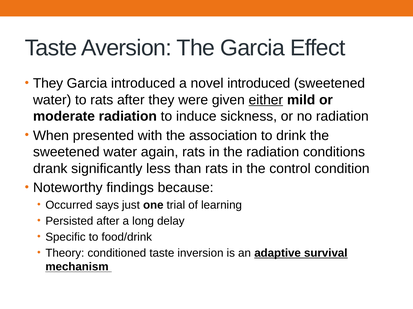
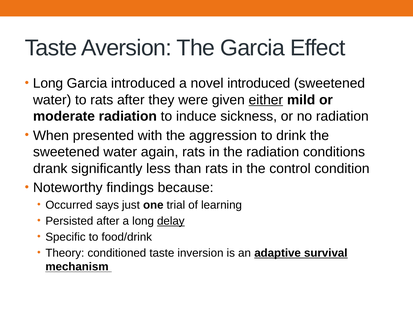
They at (48, 84): They -> Long
association: association -> aggression
delay underline: none -> present
